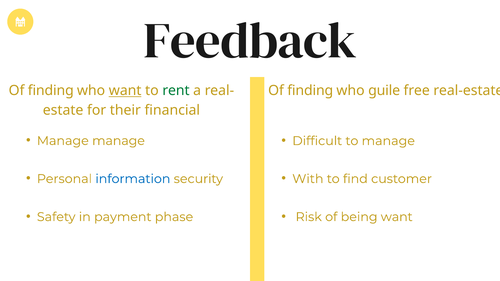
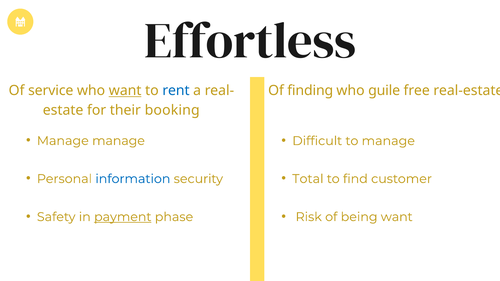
Feedback: Feedback -> Effortless
finding at (51, 91): finding -> service
rent colour: green -> blue
financial: financial -> booking
With: With -> Total
payment underline: none -> present
